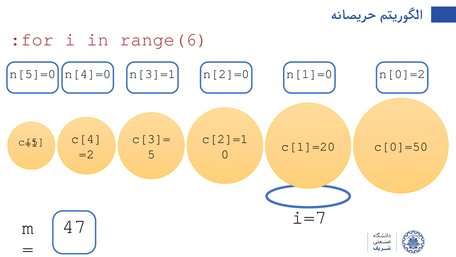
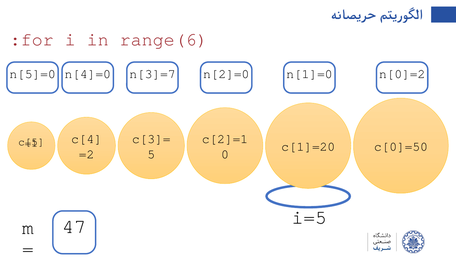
n[3]=1: n[3]=1 -> n[3]=7
i=7: i=7 -> i=5
